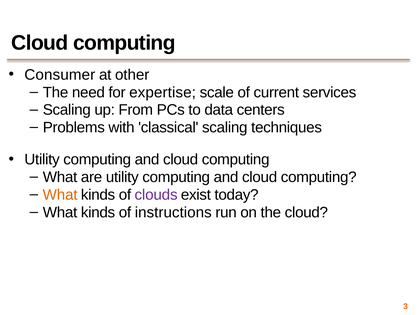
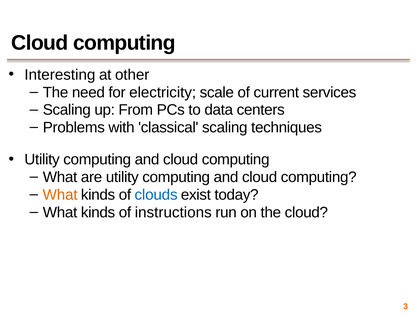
Consumer: Consumer -> Interesting
expertise: expertise -> electricity
clouds colour: purple -> blue
